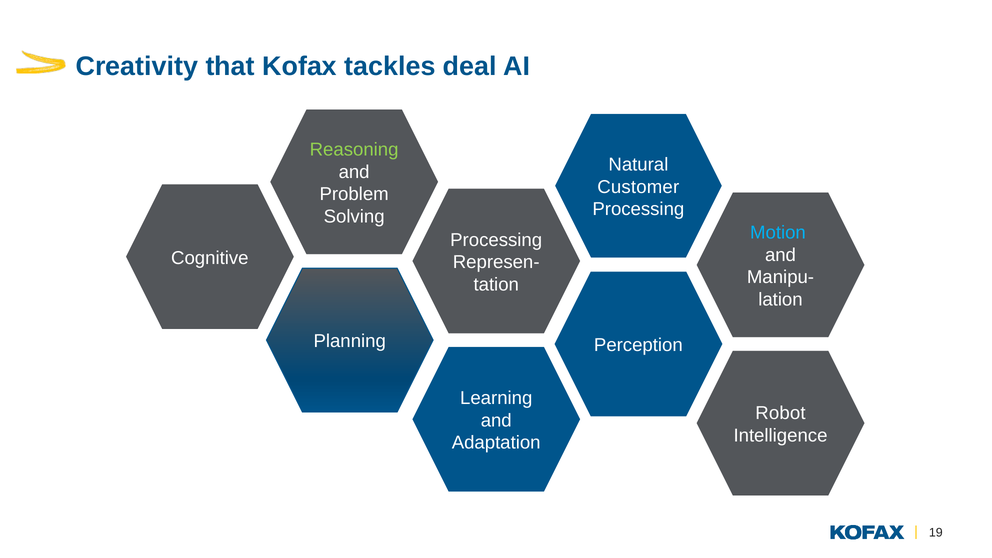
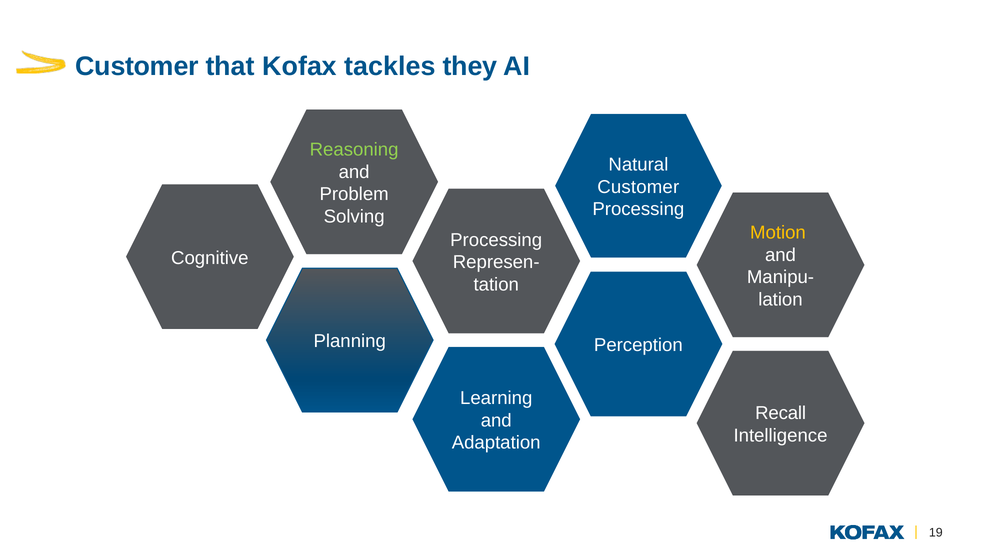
Creativity at (137, 66): Creativity -> Customer
deal: deal -> they
Motion colour: light blue -> yellow
Robot: Robot -> Recall
